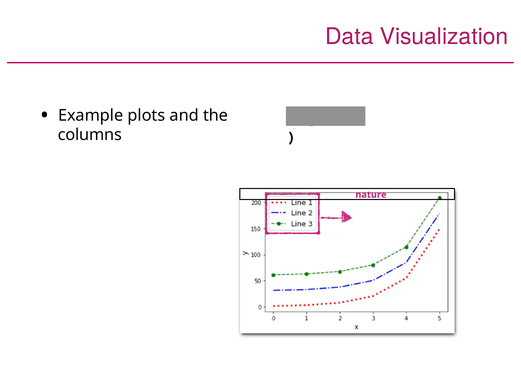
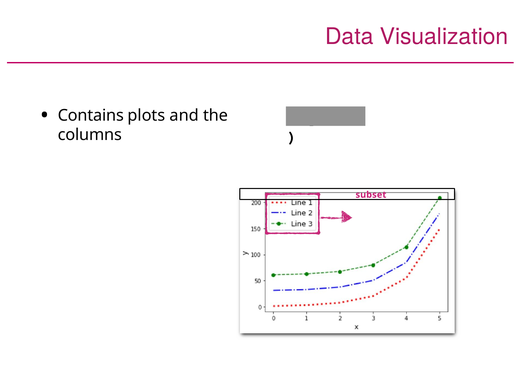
Example: Example -> Contains
nature: nature -> subset
